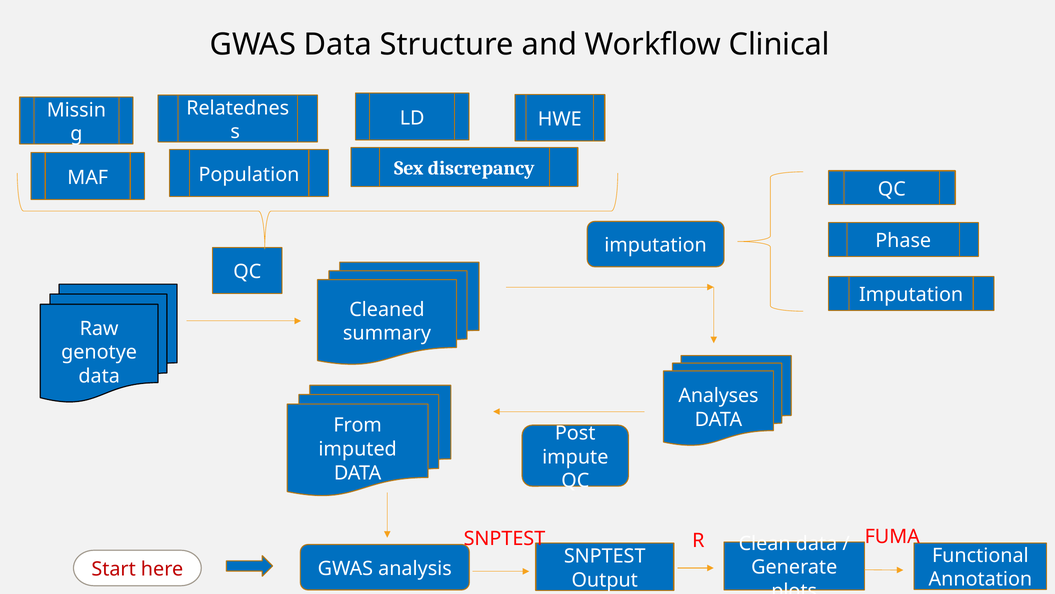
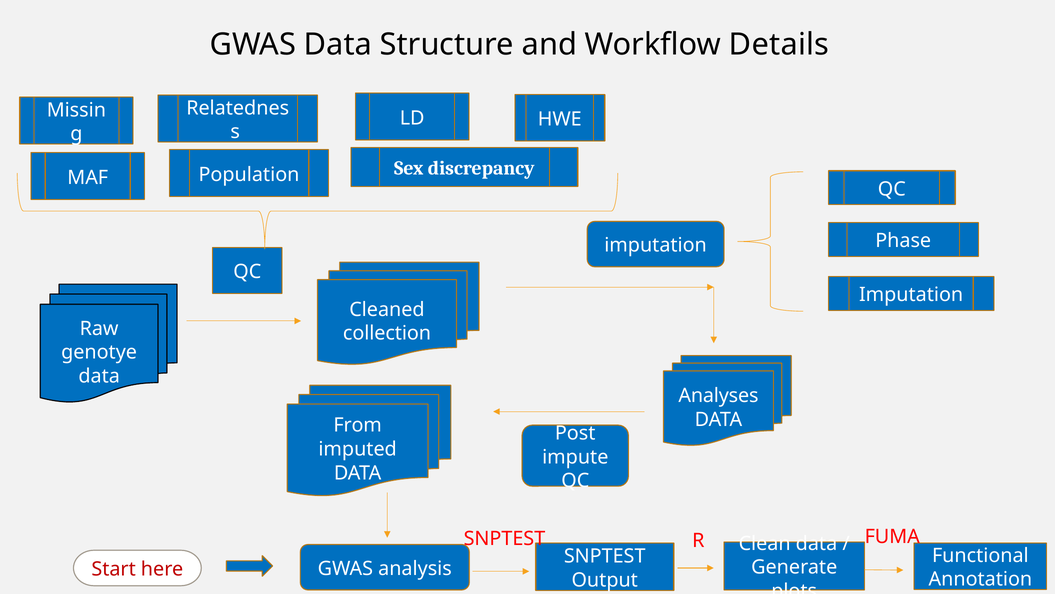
Clinical: Clinical -> Details
summary: summary -> collection
